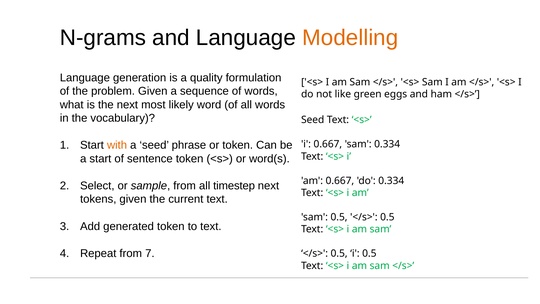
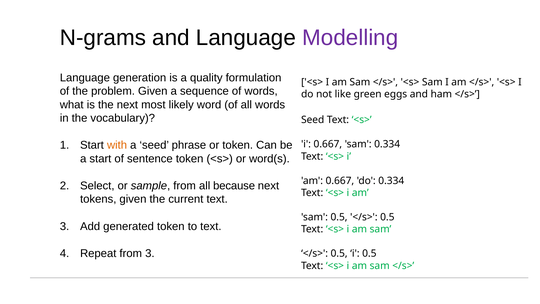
Modelling colour: orange -> purple
timestep: timestep -> because
from 7: 7 -> 3
